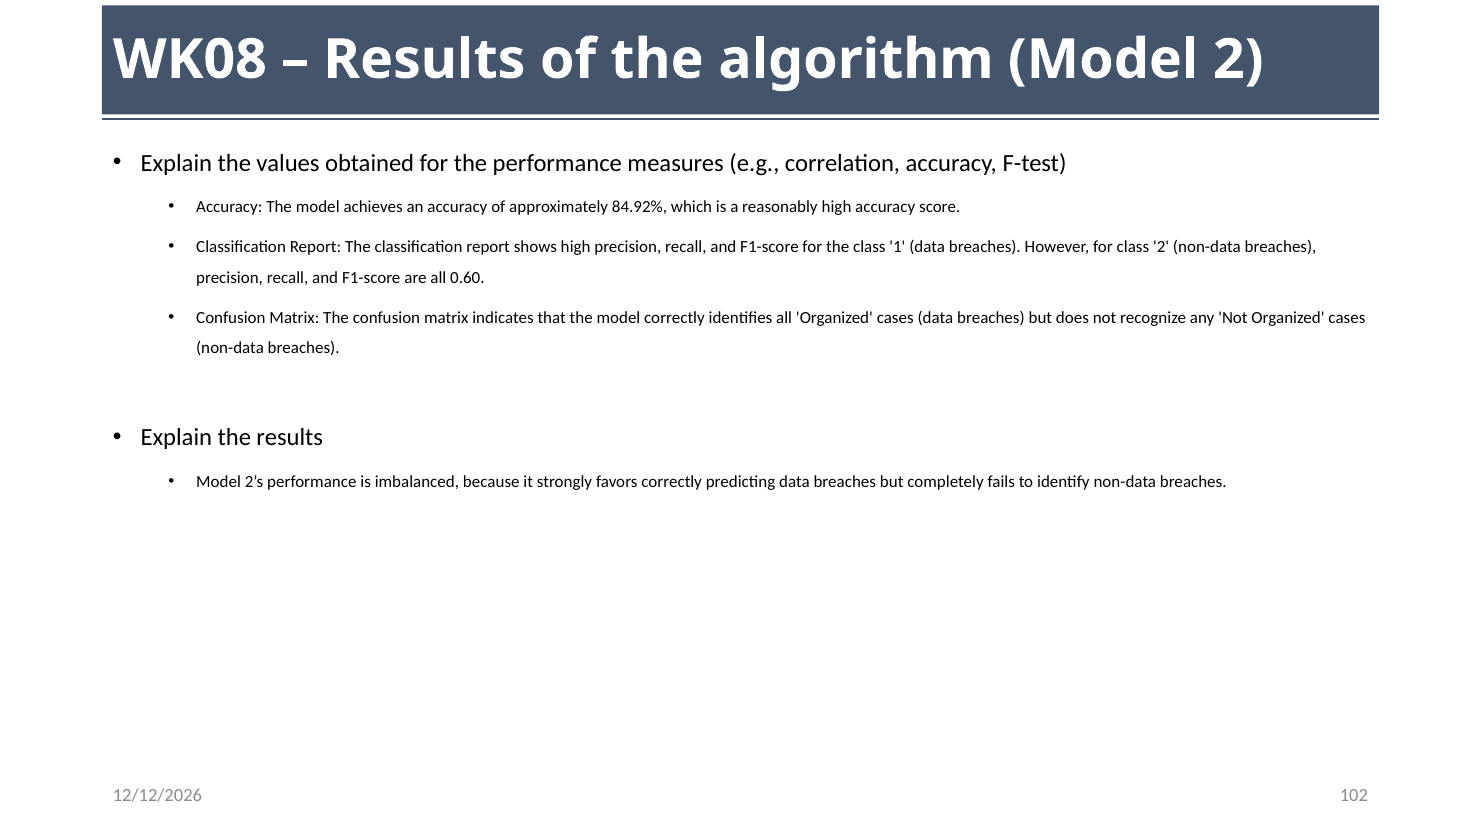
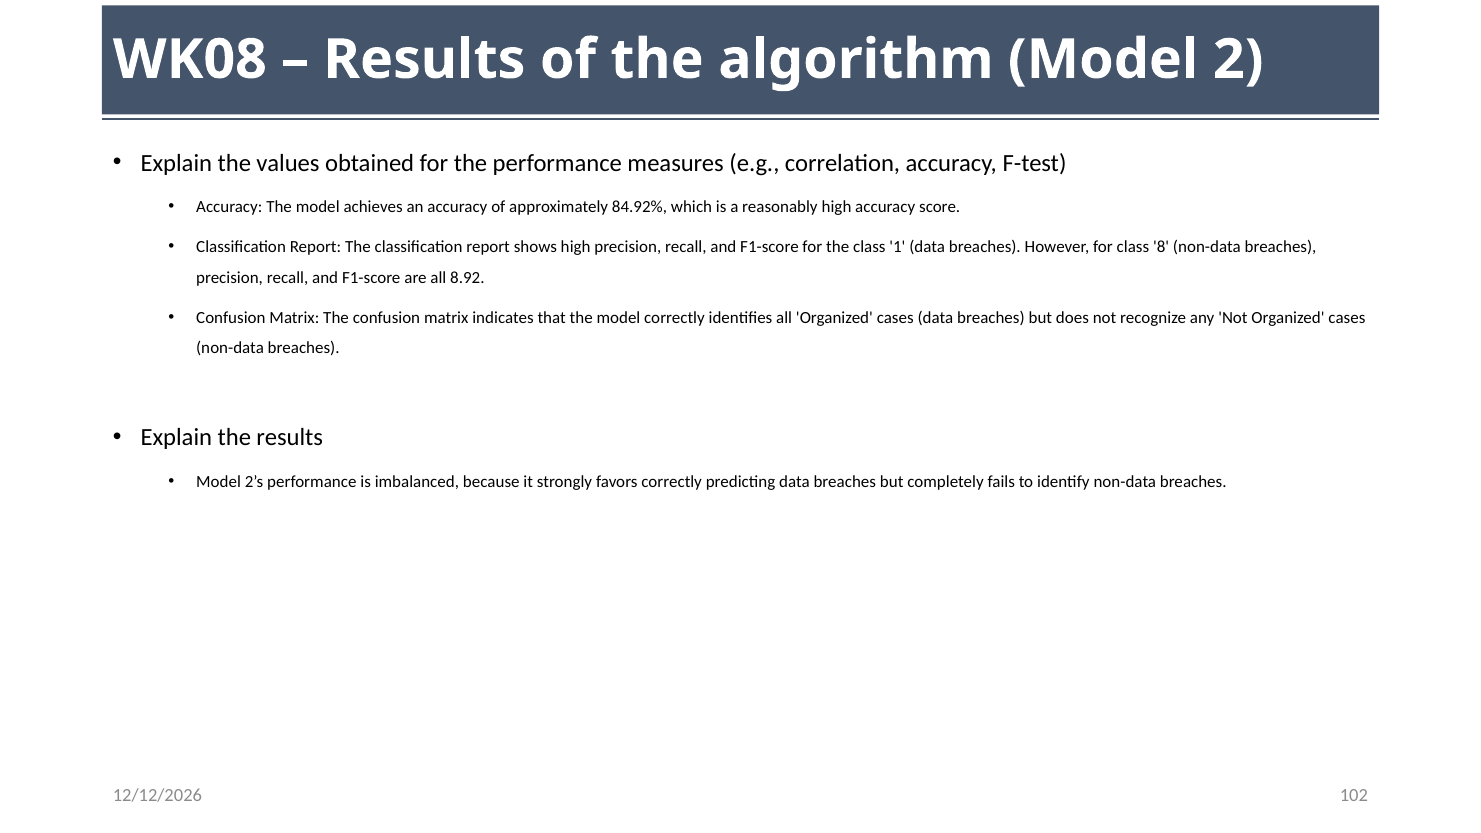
class 2: 2 -> 8
0.60: 0.60 -> 8.92
